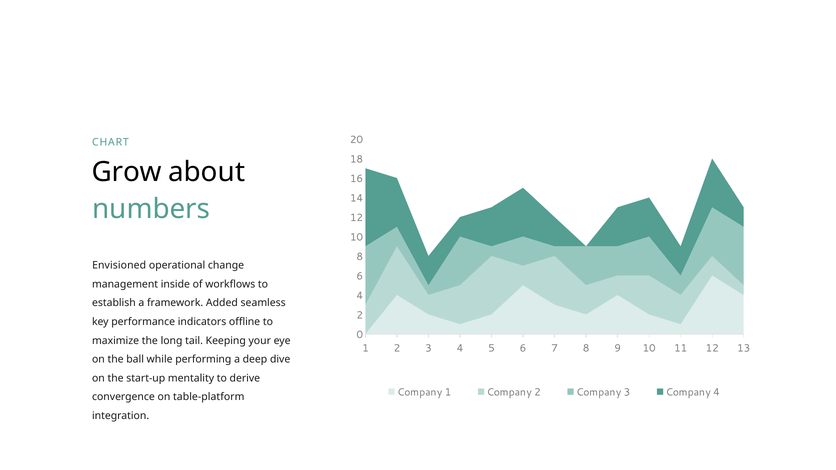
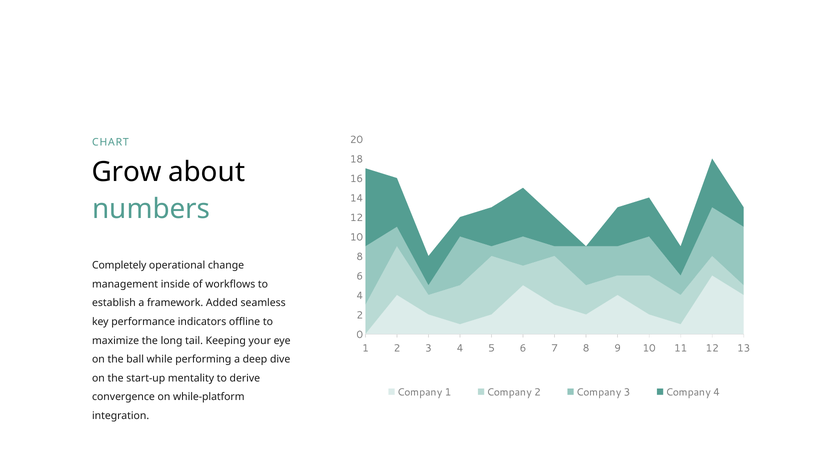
Envisioned: Envisioned -> Completely
table-platform: table-platform -> while-platform
